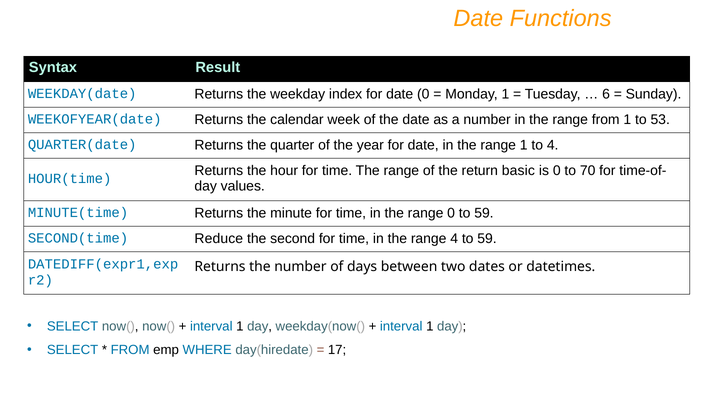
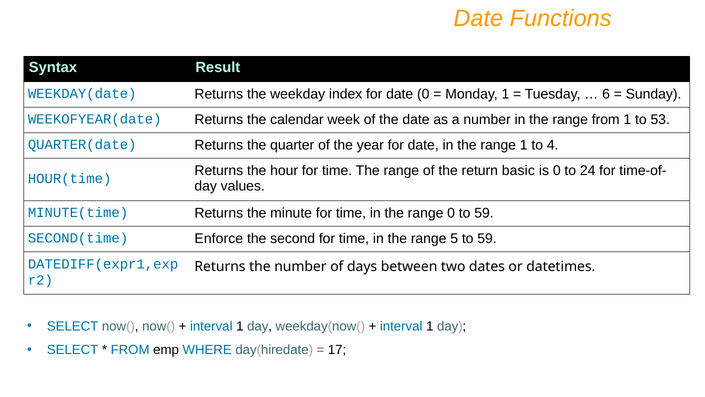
70: 70 -> 24
Reduce: Reduce -> Enforce
range 4: 4 -> 5
